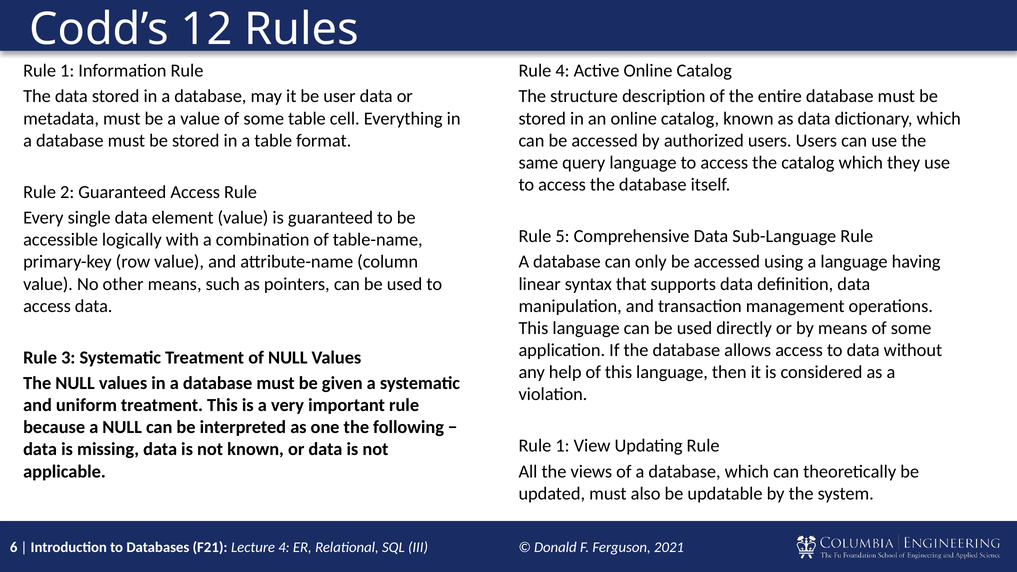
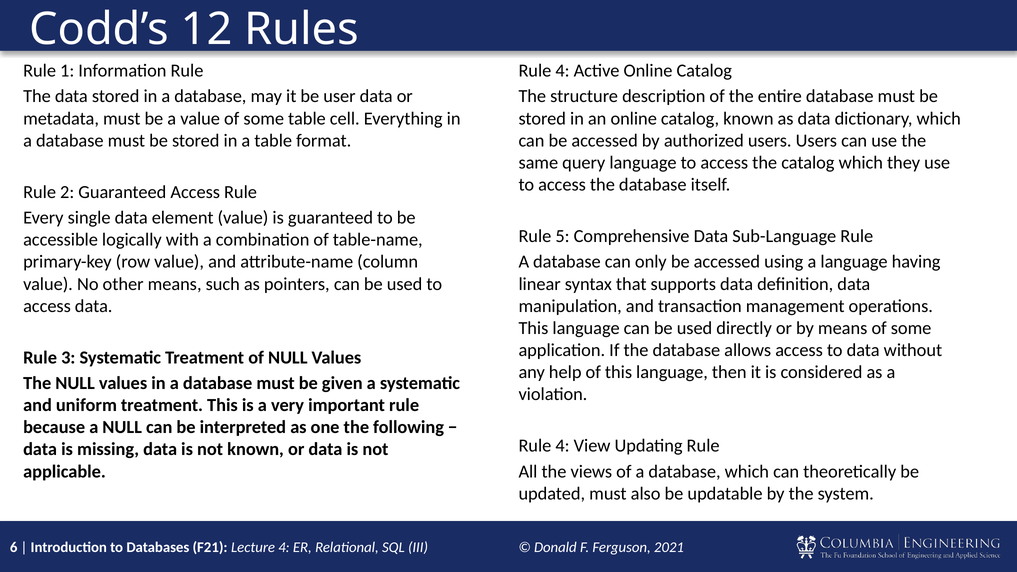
1 at (563, 446): 1 -> 4
